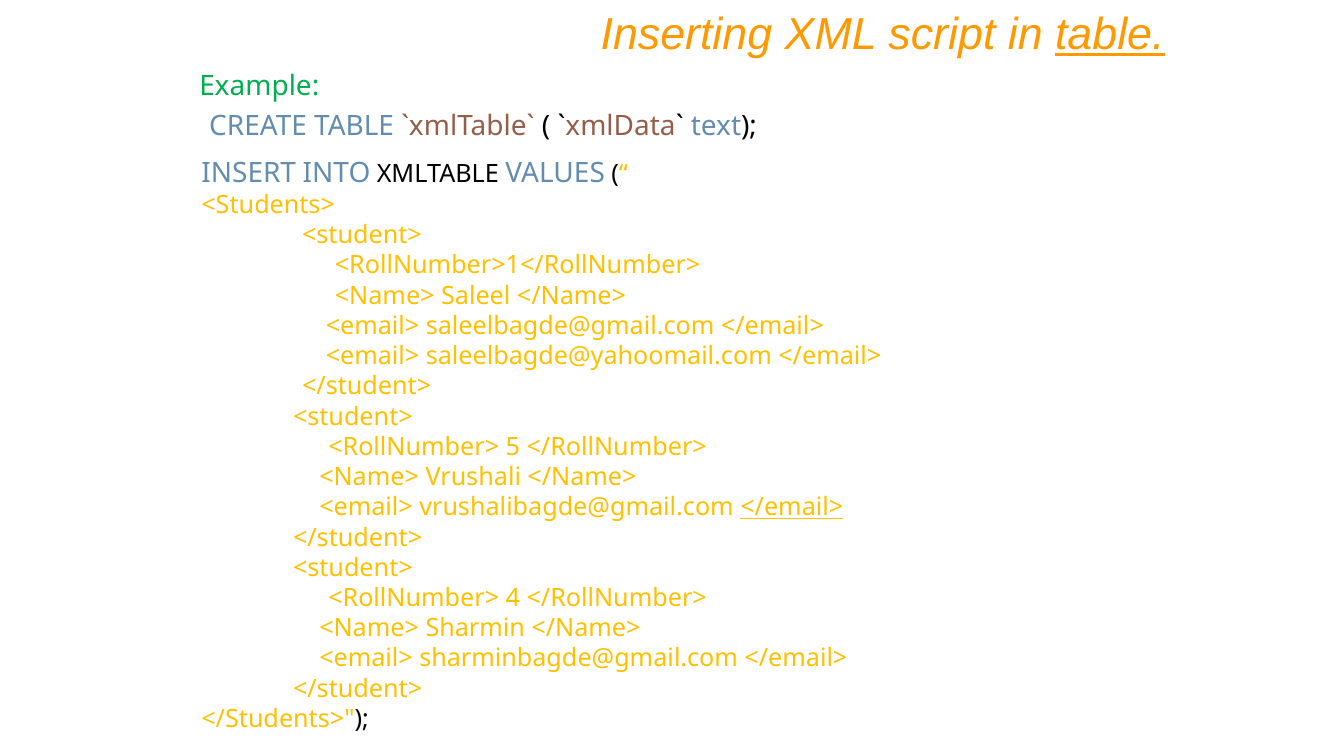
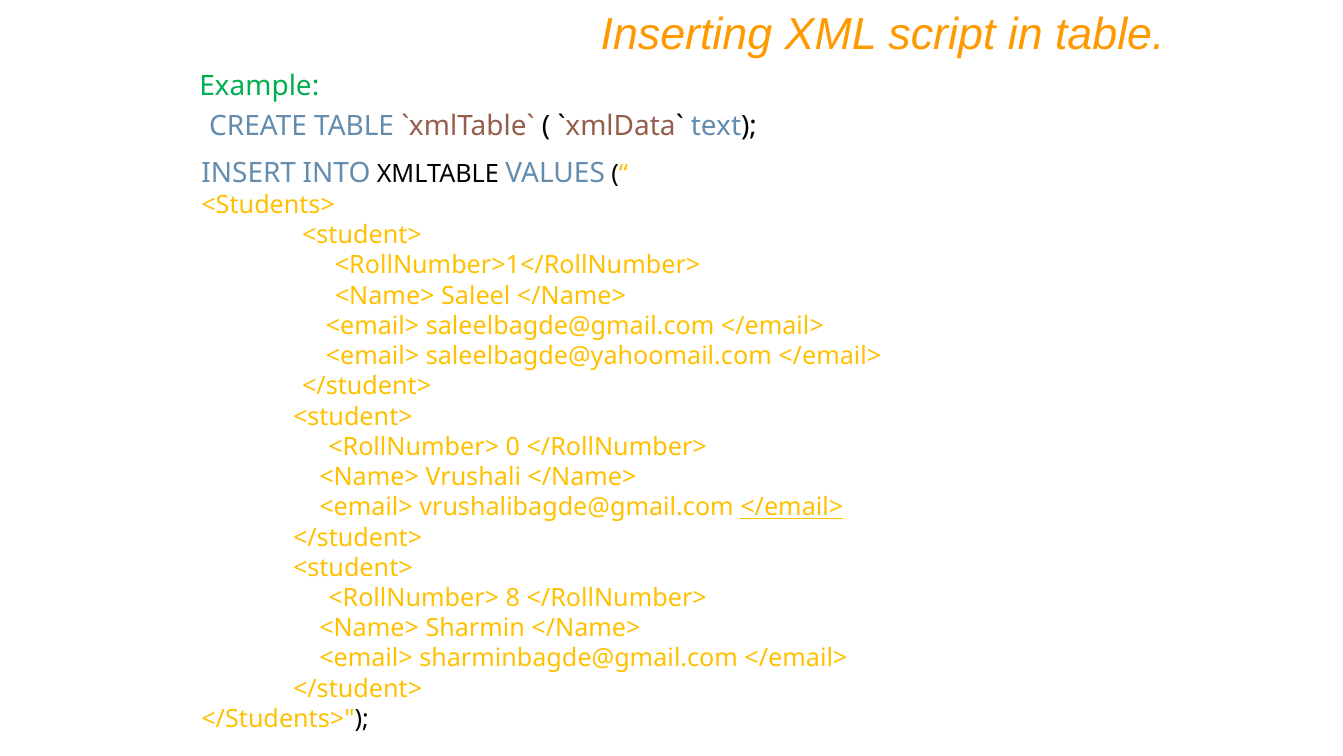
table at (1110, 35) underline: present -> none
5: 5 -> 0
4: 4 -> 8
